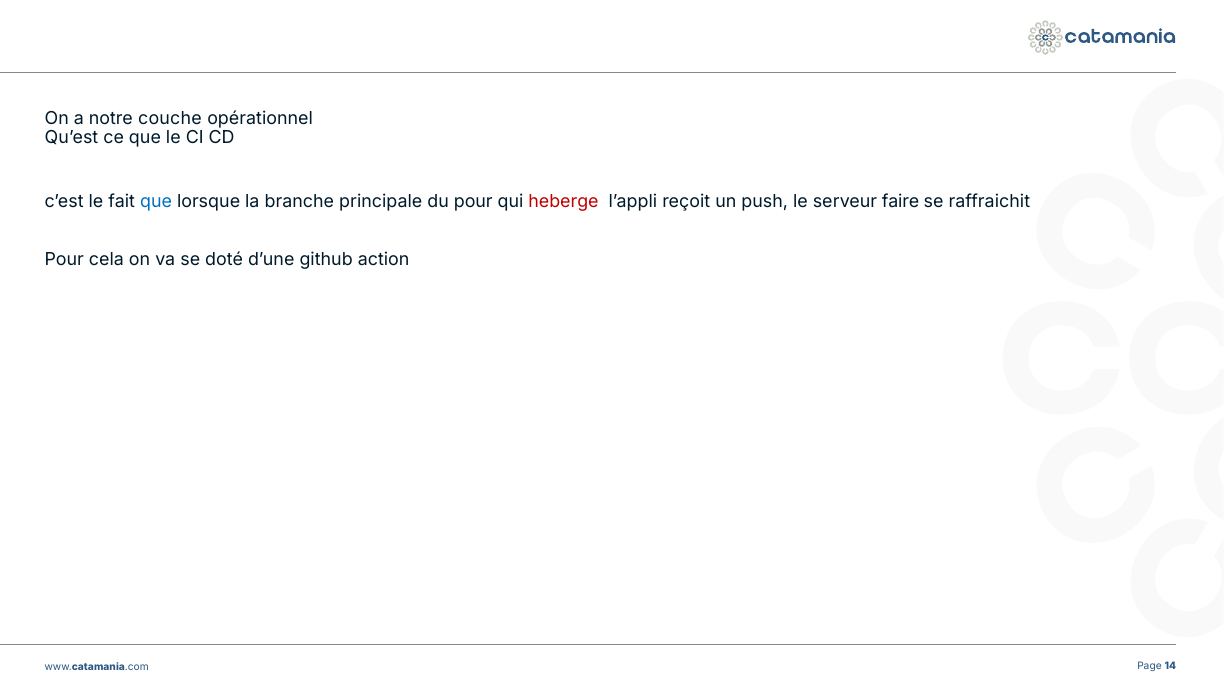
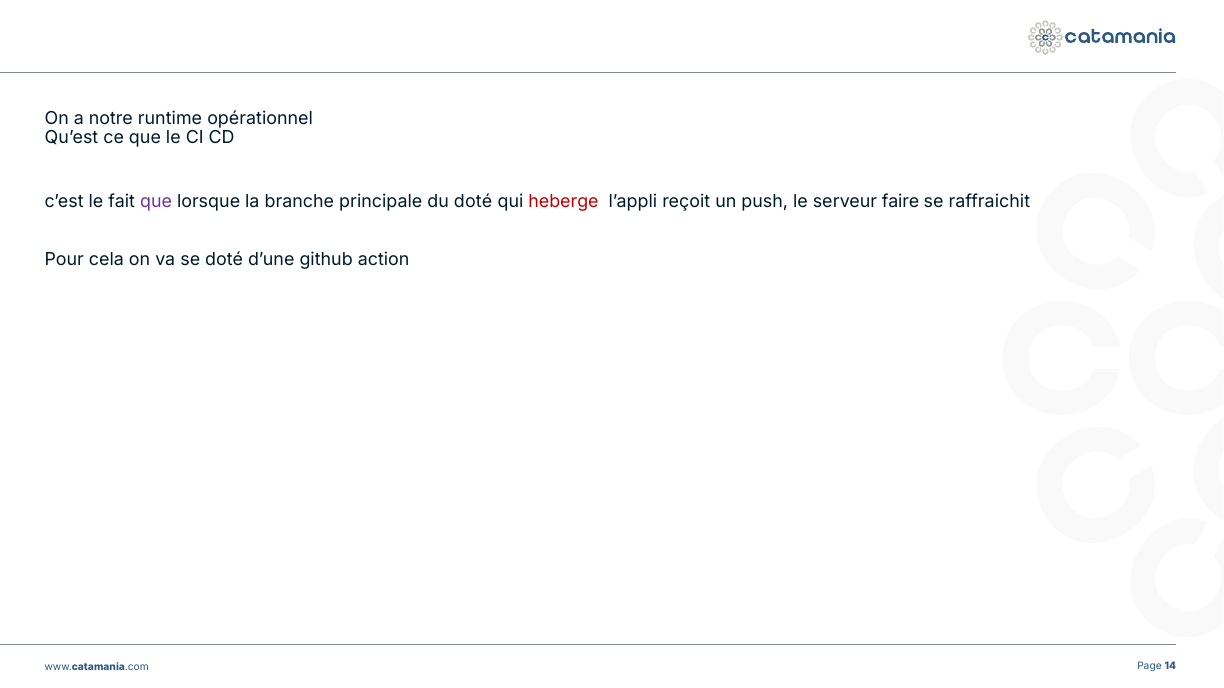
couche: couche -> runtime
que at (156, 202) colour: blue -> purple
du pour: pour -> doté
